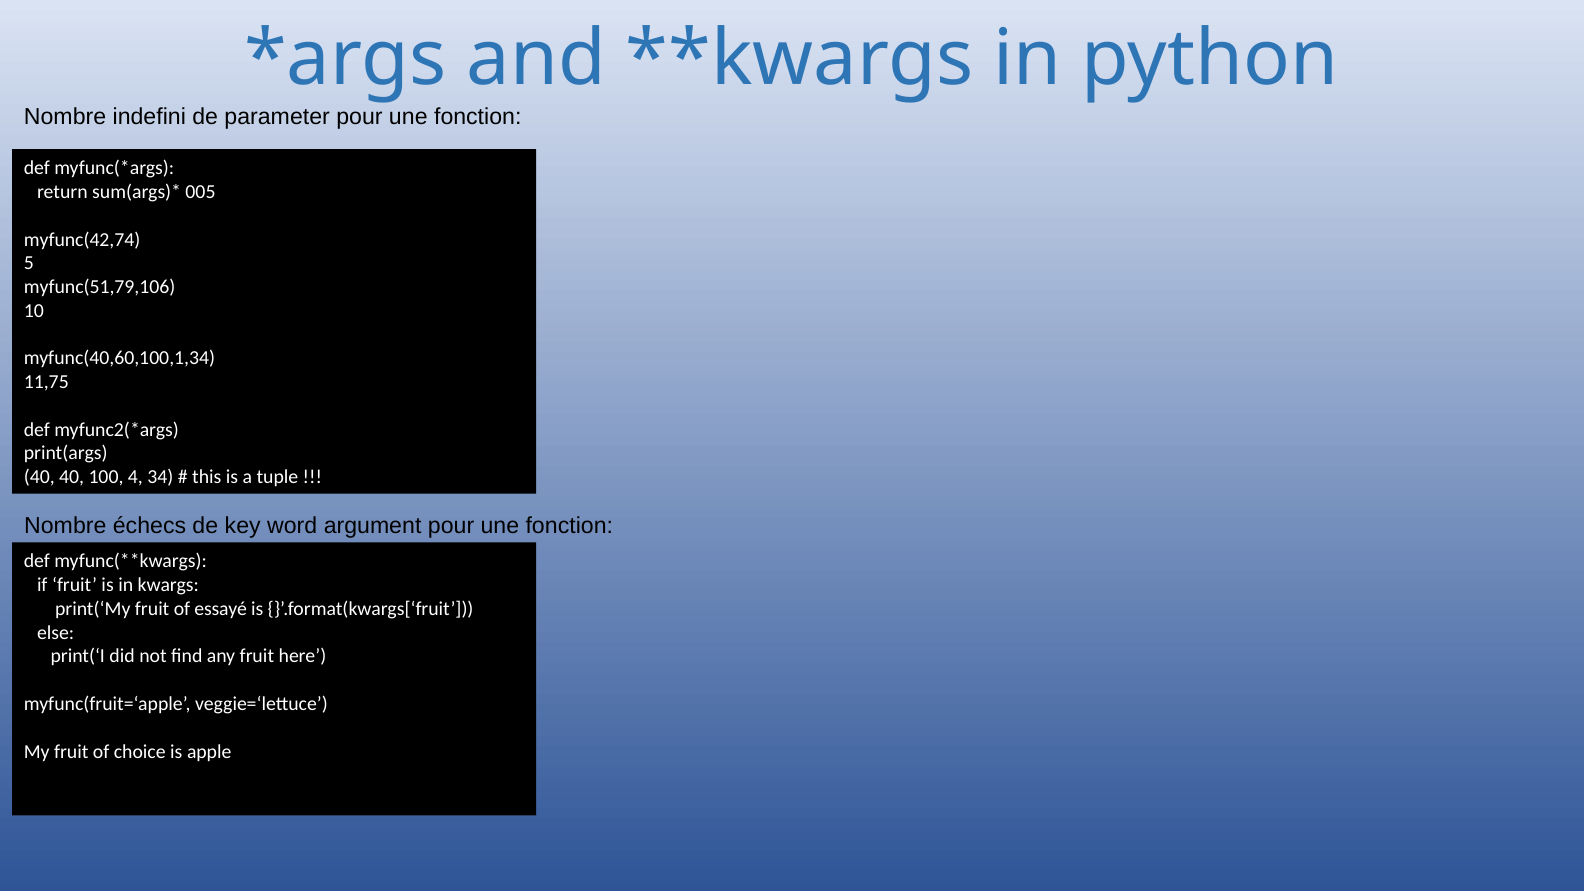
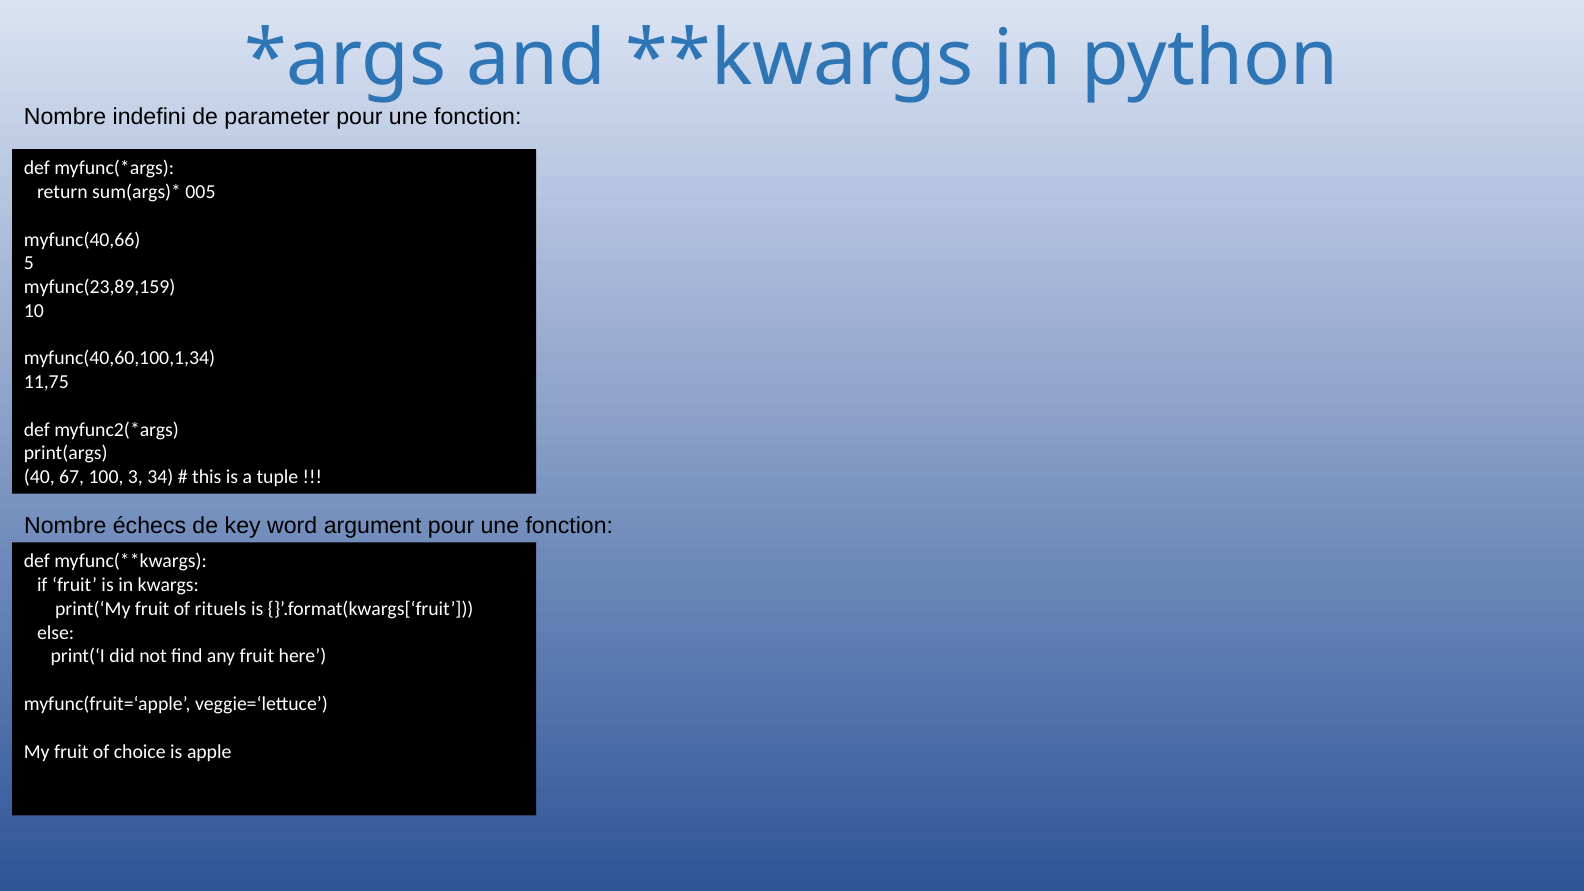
myfunc(42,74: myfunc(42,74 -> myfunc(40,66
myfunc(51,79,106: myfunc(51,79,106 -> myfunc(23,89,159
40 40: 40 -> 67
4: 4 -> 3
essayé: essayé -> rituels
